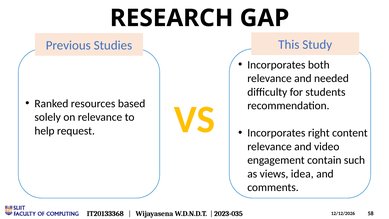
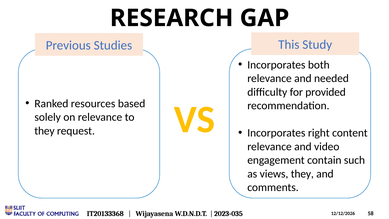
students: students -> provided
help at (44, 131): help -> they
views idea: idea -> they
